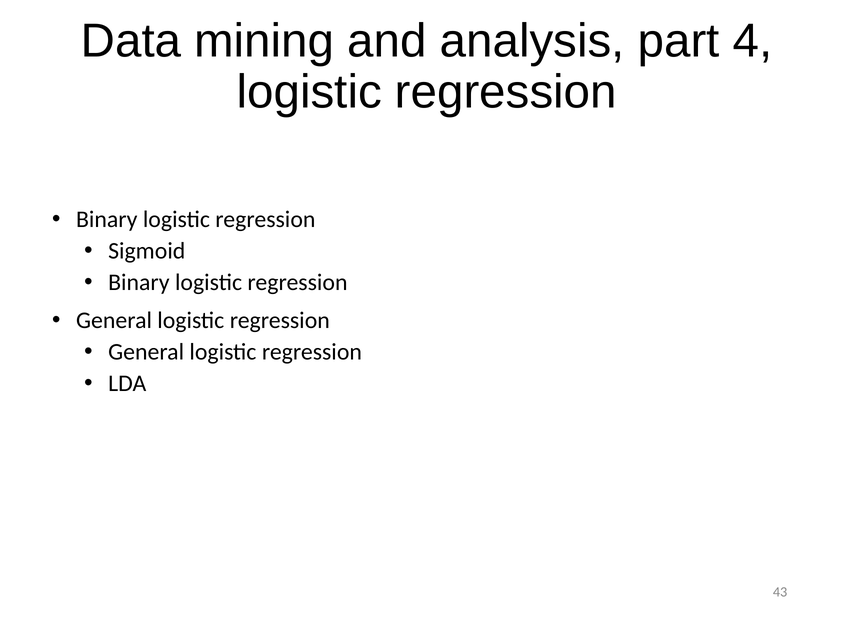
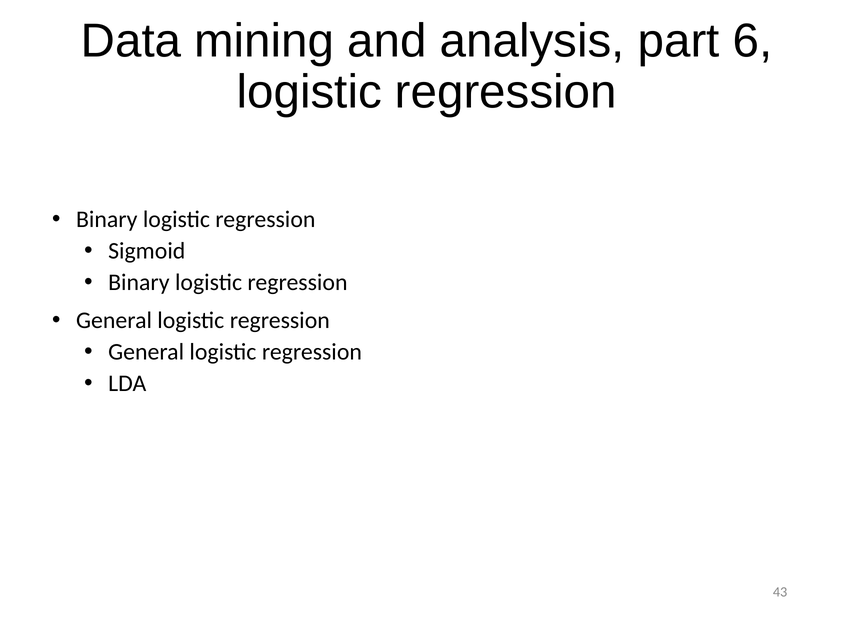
4: 4 -> 6
